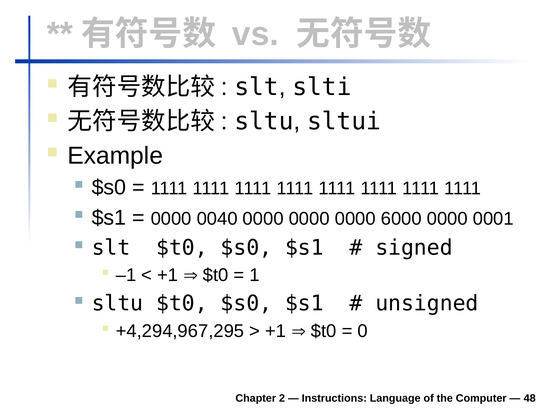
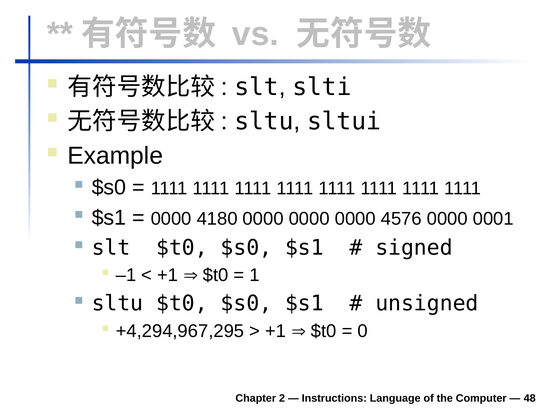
0040: 0040 -> 4180
6000: 6000 -> 4576
